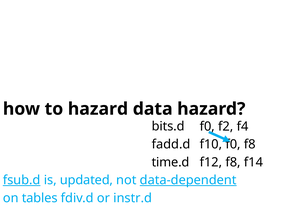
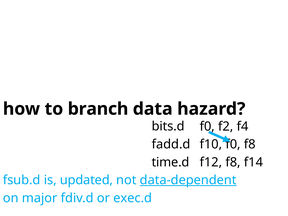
to hazard: hazard -> branch
fsub.d underline: present -> none
tables: tables -> major
instr.d: instr.d -> exec.d
